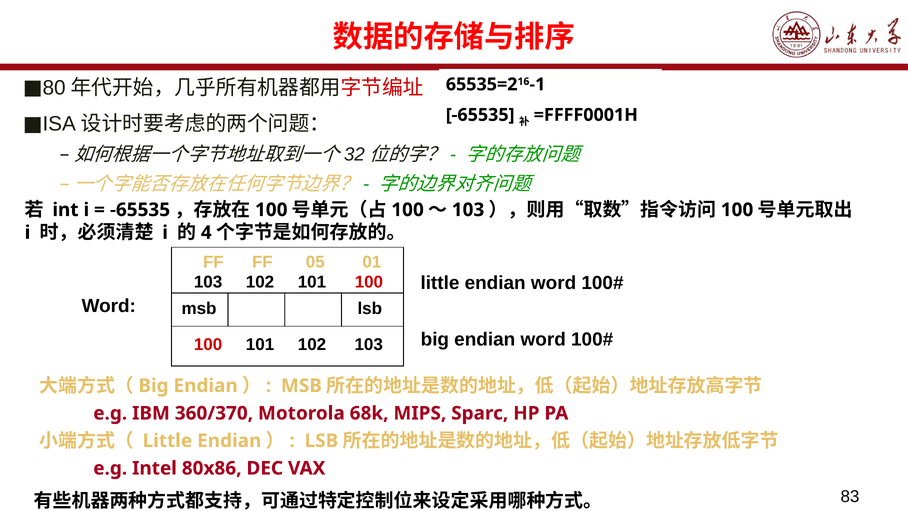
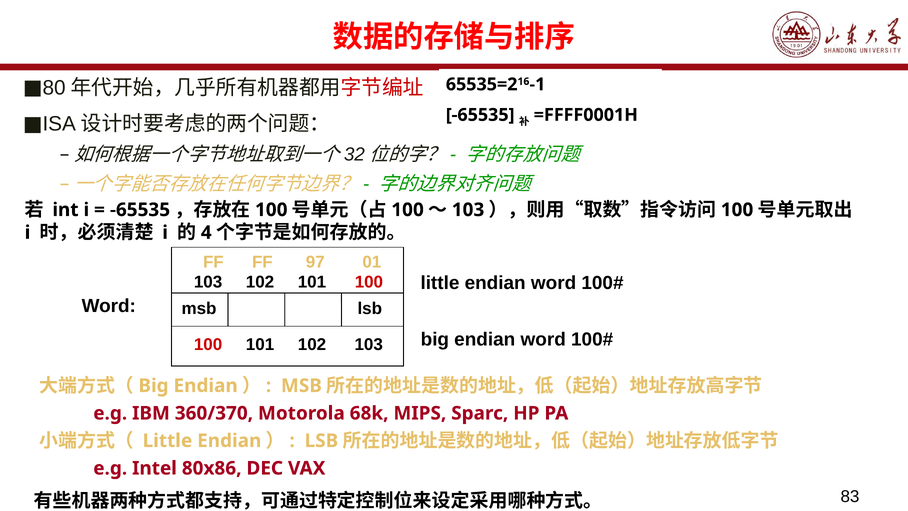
05: 05 -> 97
